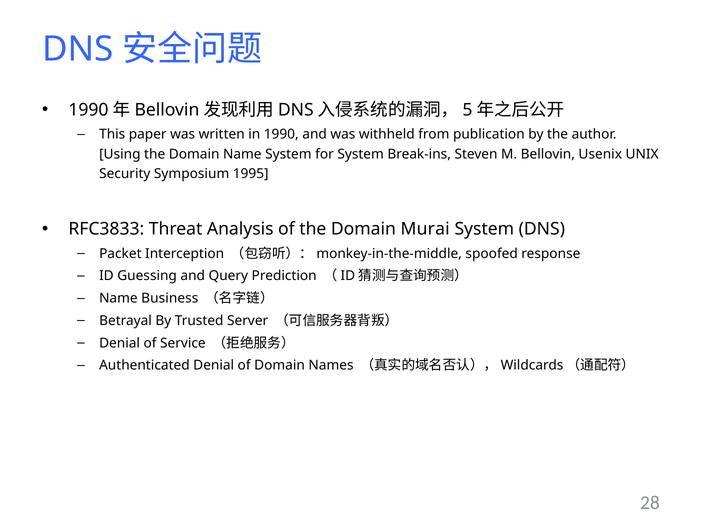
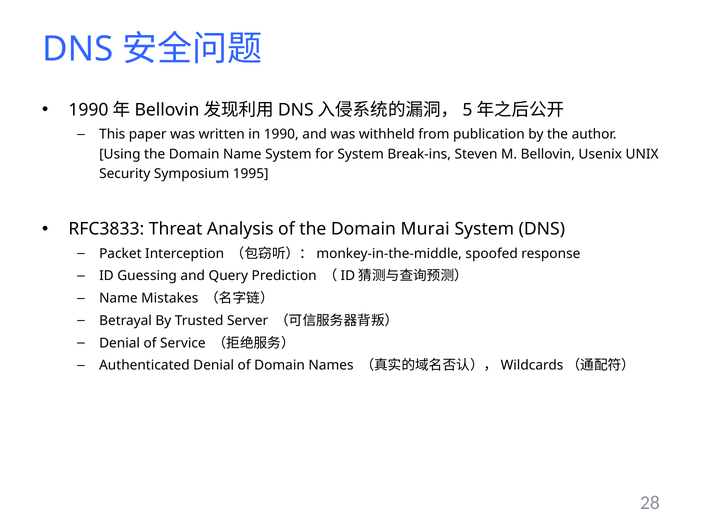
Business: Business -> Mistakes
